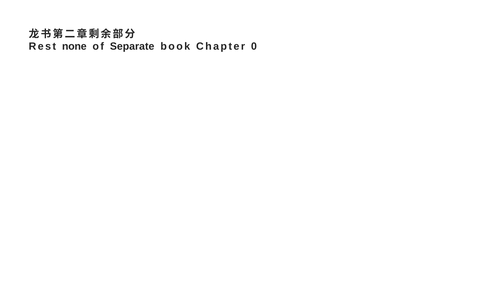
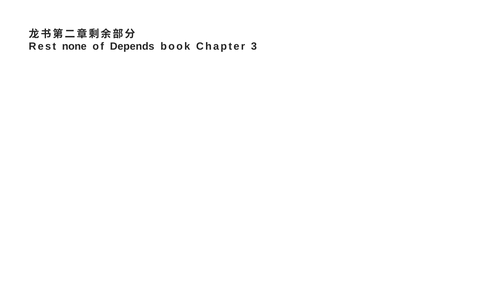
Separate: Separate -> Depends
0: 0 -> 3
